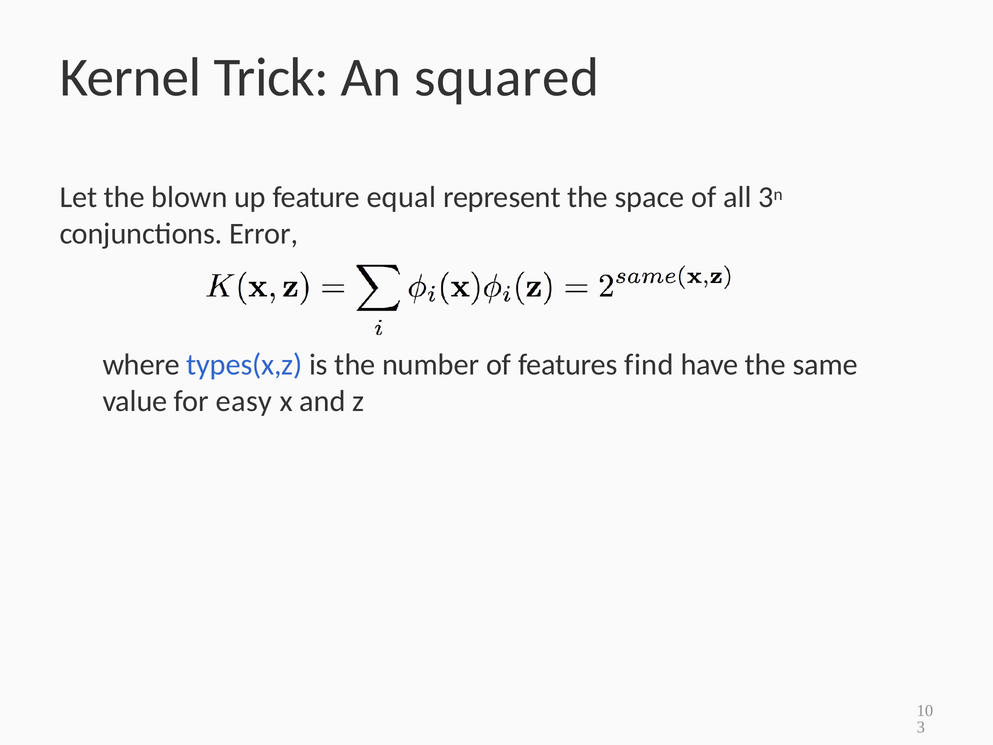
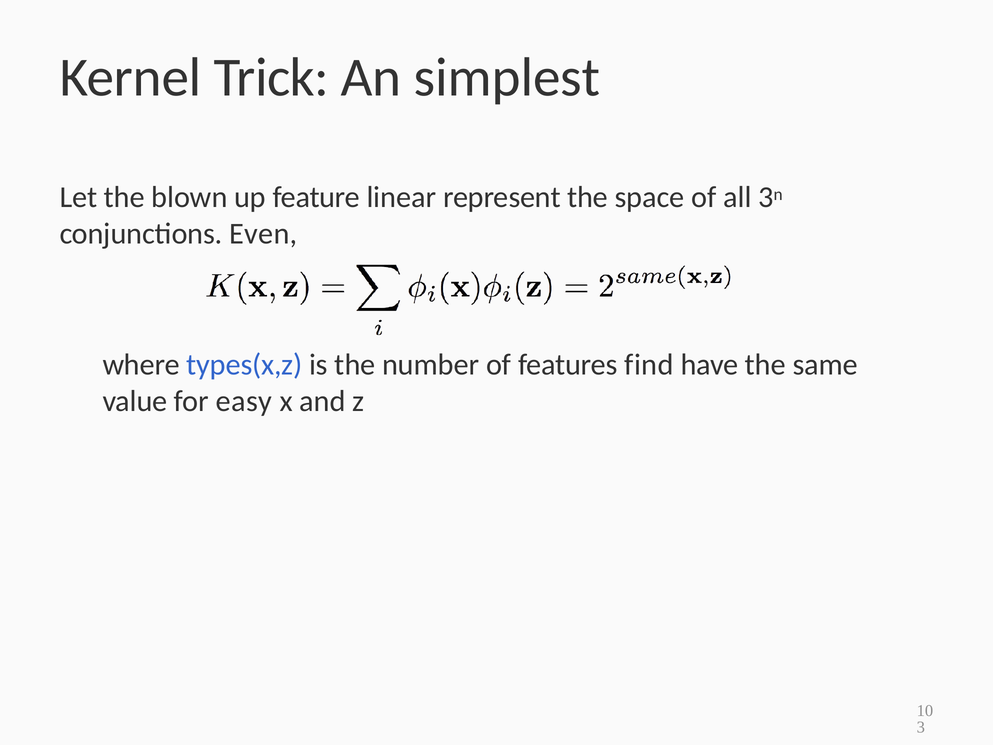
squared: squared -> simplest
equal: equal -> linear
Error: Error -> Even
